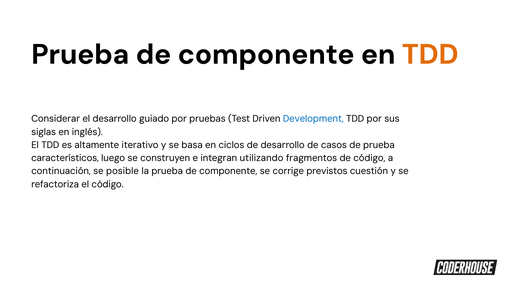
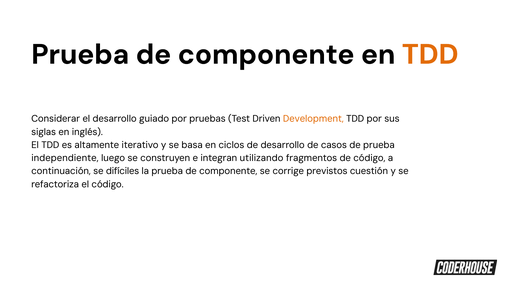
Development colour: blue -> orange
característicos: característicos -> independiente
posible: posible -> difíciles
